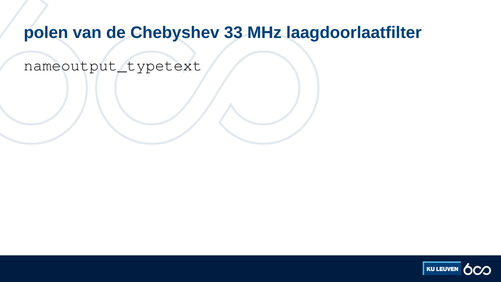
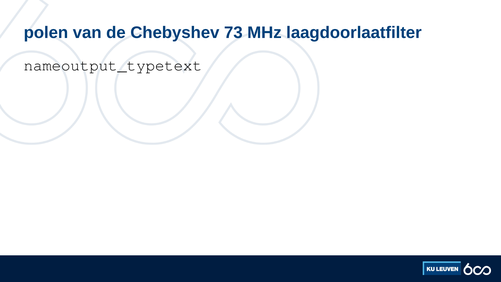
33: 33 -> 73
